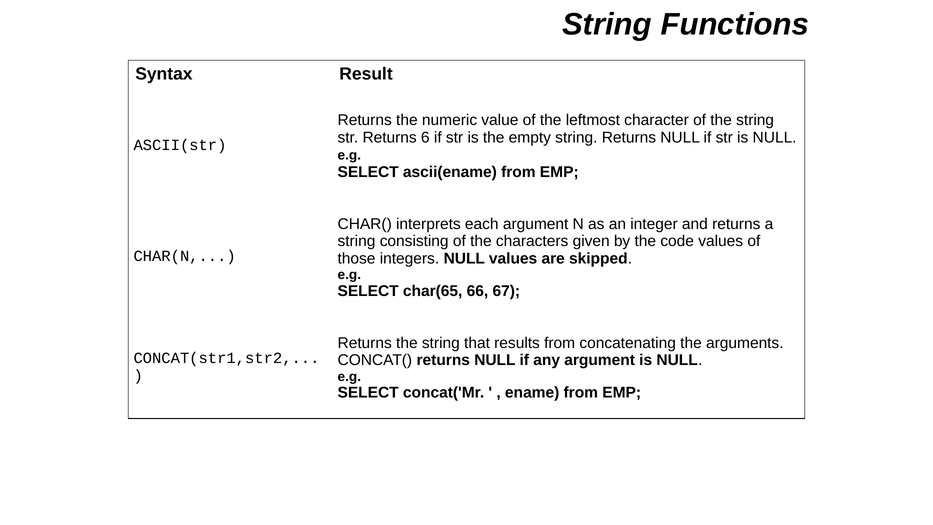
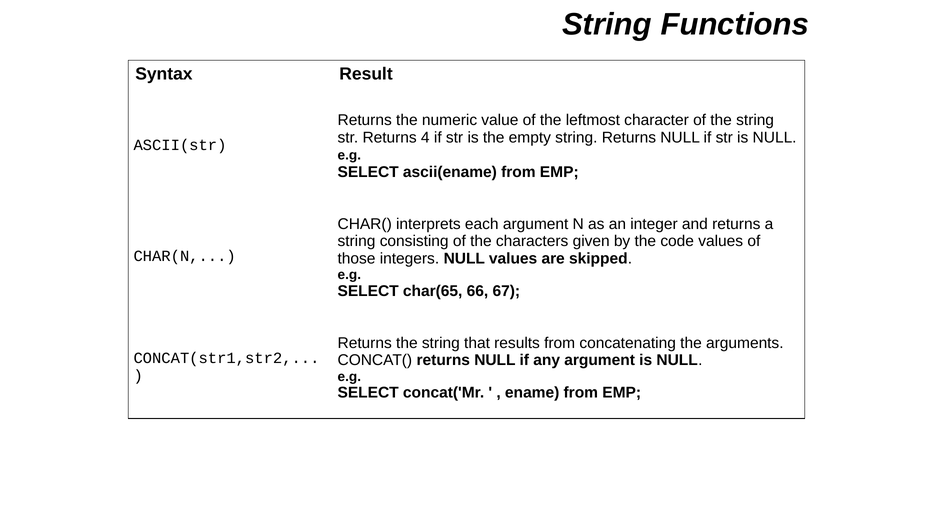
6: 6 -> 4
